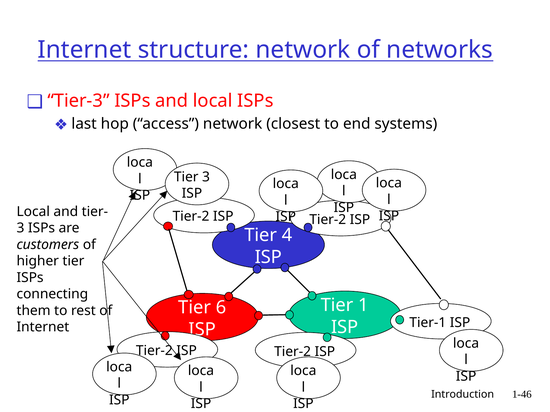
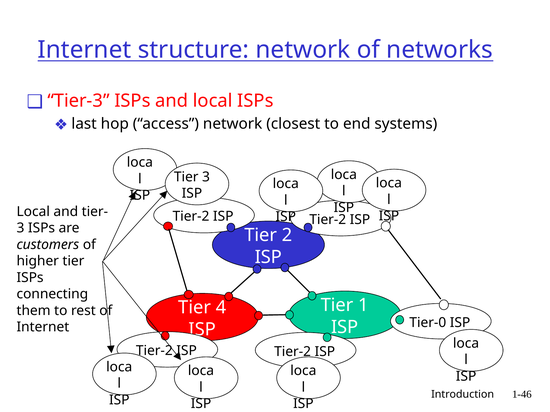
4: 4 -> 2
6: 6 -> 4
Tier-1: Tier-1 -> Tier-0
